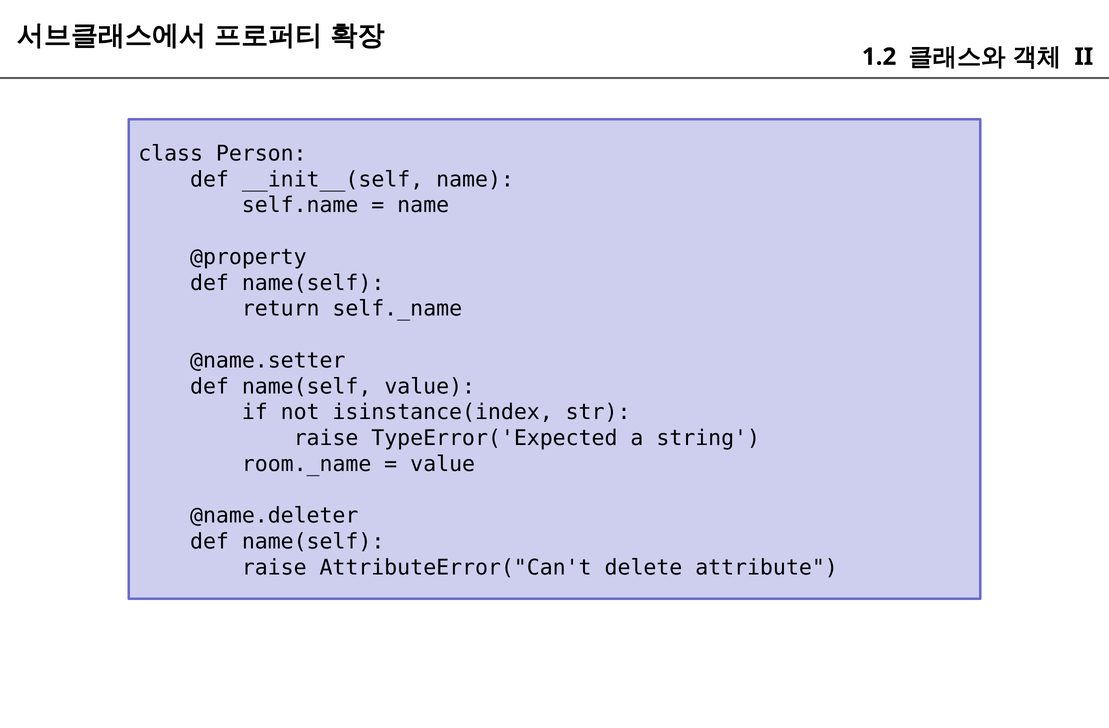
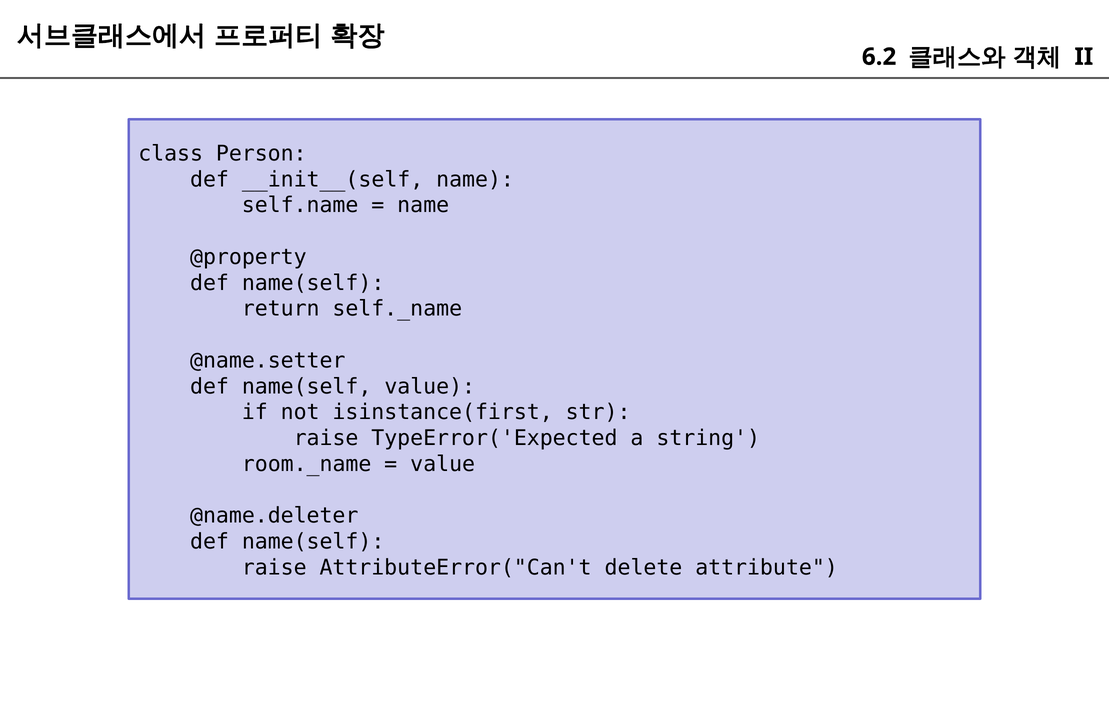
1.2: 1.2 -> 6.2
isinstance(index: isinstance(index -> isinstance(first
